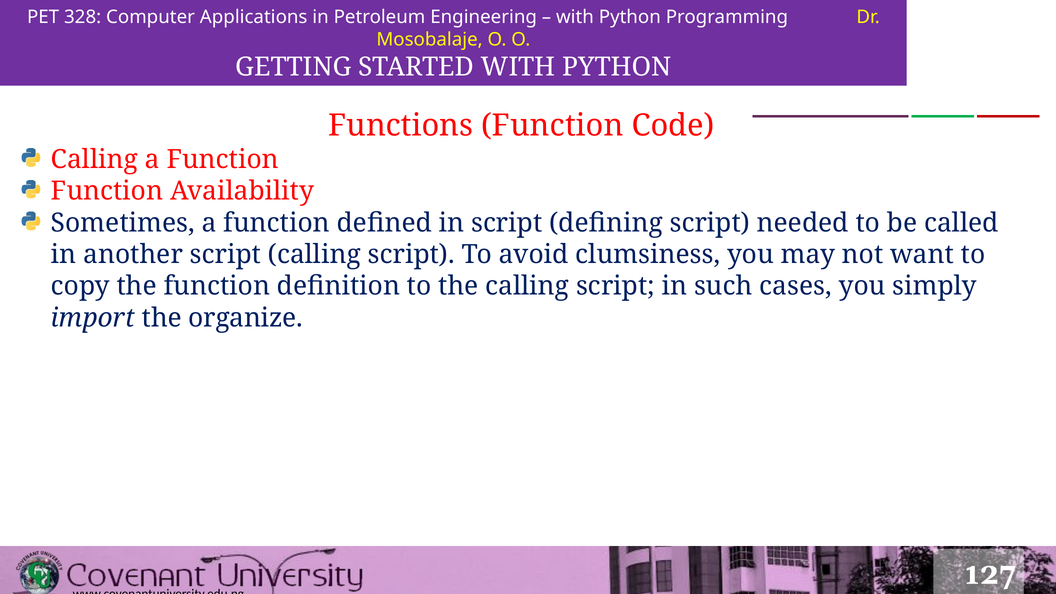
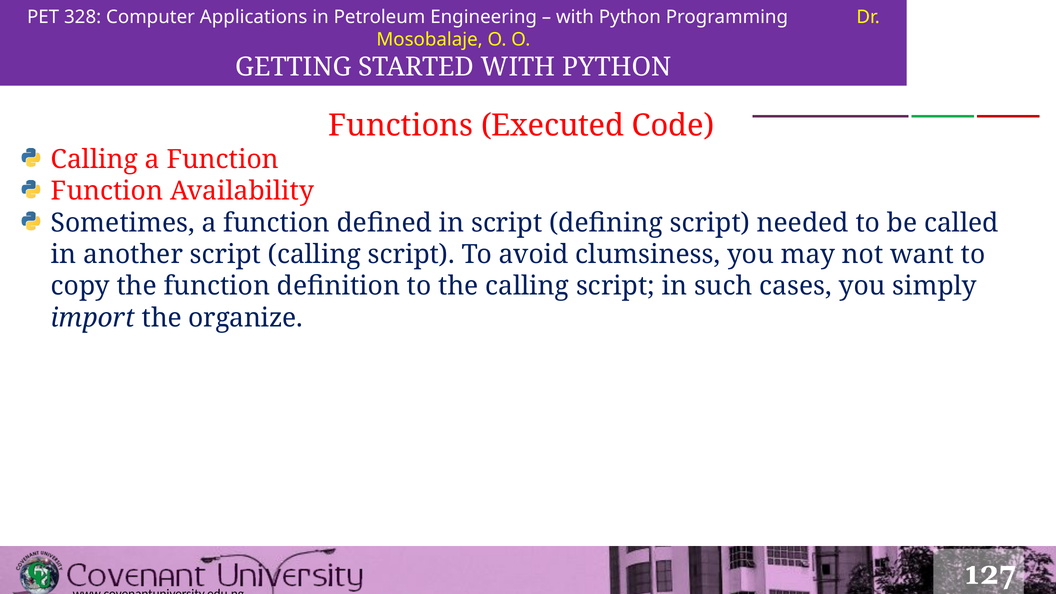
Functions Function: Function -> Executed
